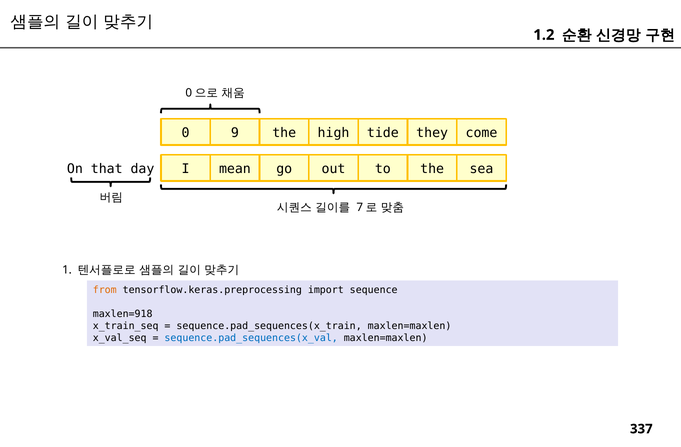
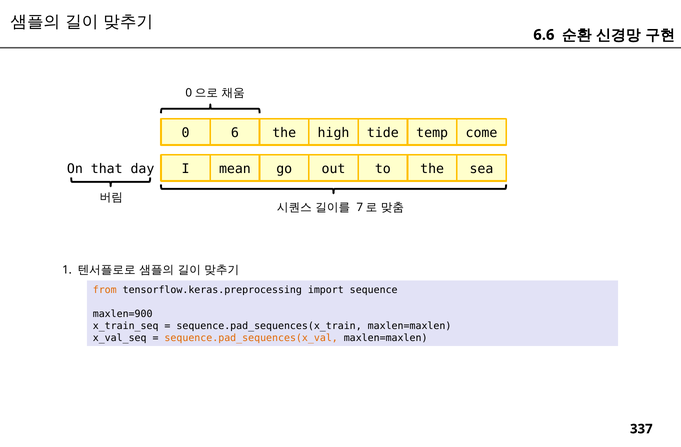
1.2: 1.2 -> 6.6
9: 9 -> 6
they: they -> temp
maxlen=918: maxlen=918 -> maxlen=900
sequence.pad_sequences(x_val colour: blue -> orange
